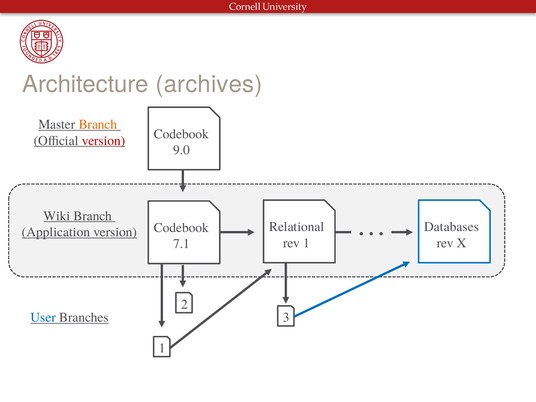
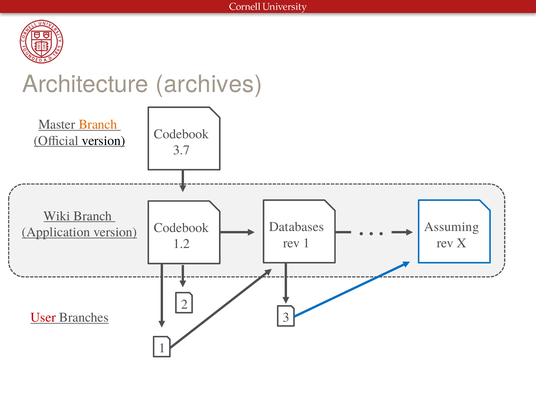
version at (103, 141) colour: red -> black
9.0: 9.0 -> 3.7
Relational: Relational -> Databases
Databases: Databases -> Assuming
7.1: 7.1 -> 1.2
User colour: blue -> red
